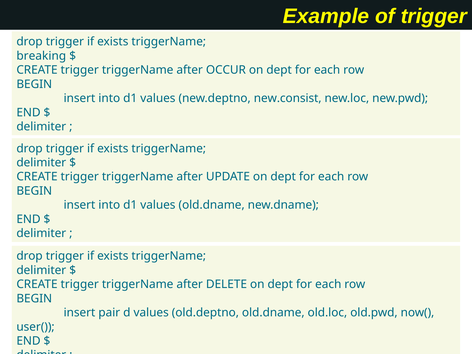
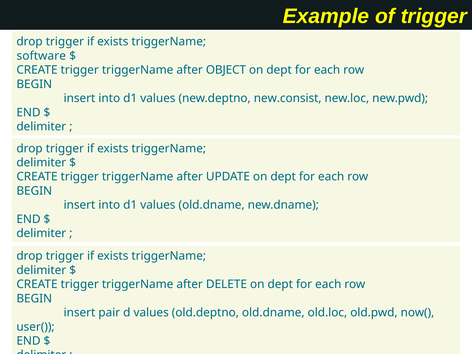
breaking: breaking -> software
OCCUR: OCCUR -> OBJECT
